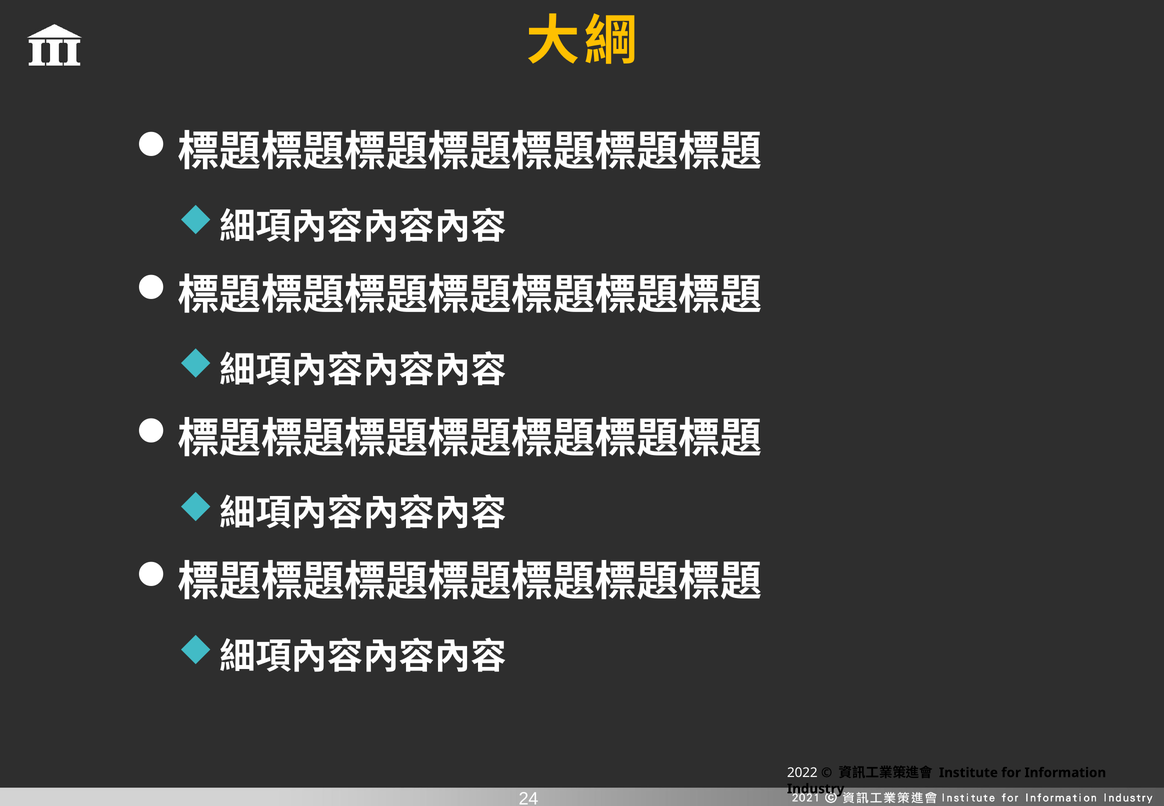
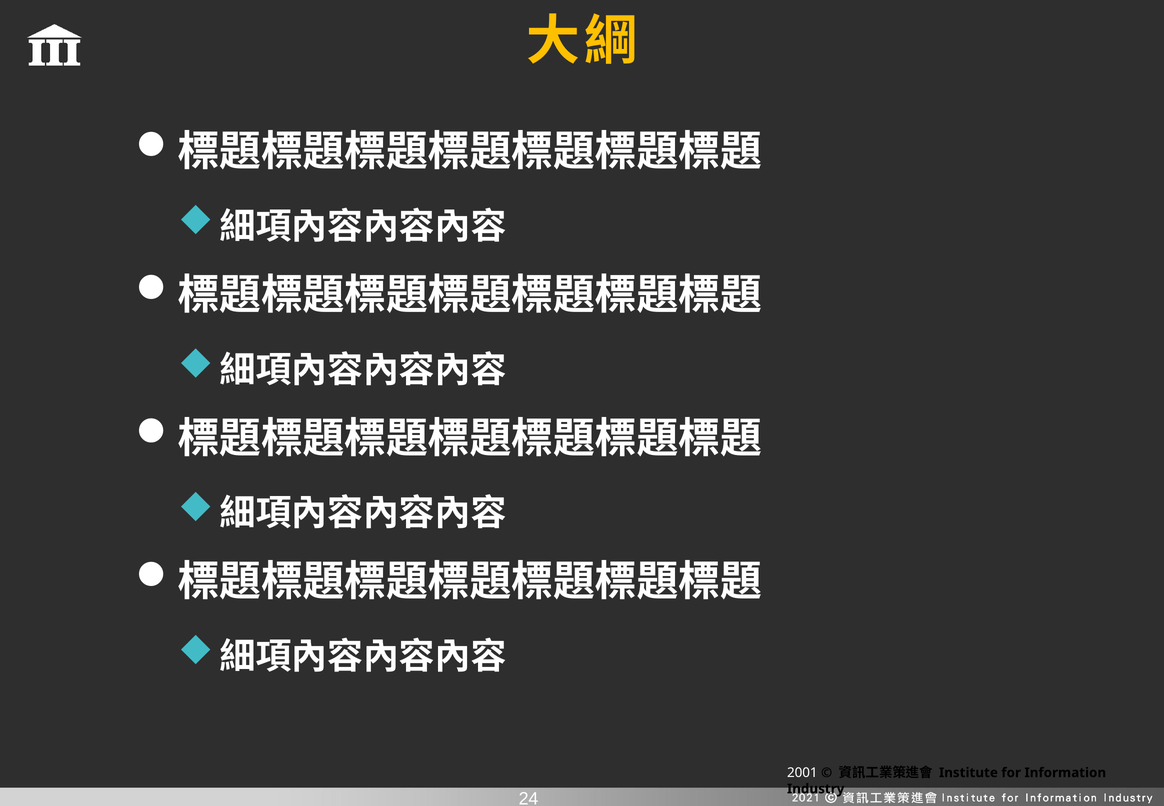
2022: 2022 -> 2001
